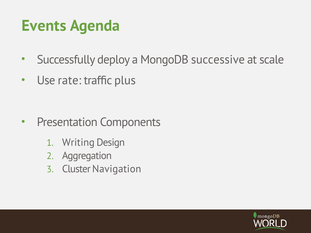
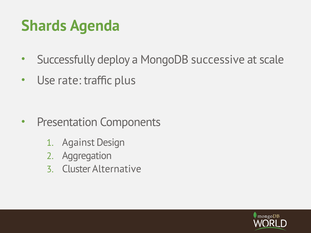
Events: Events -> Shards
Writing: Writing -> Against
Navigation: Navigation -> Alternative
